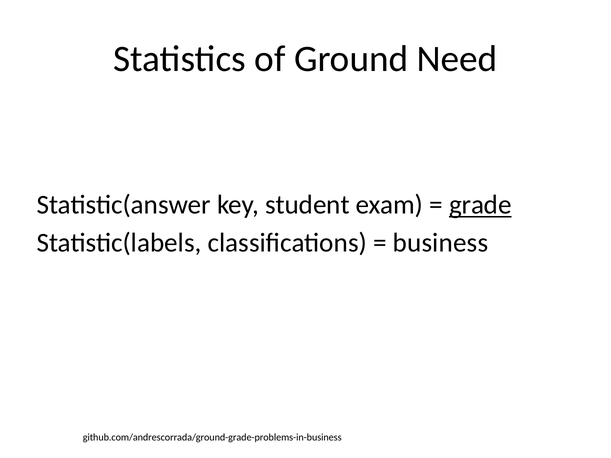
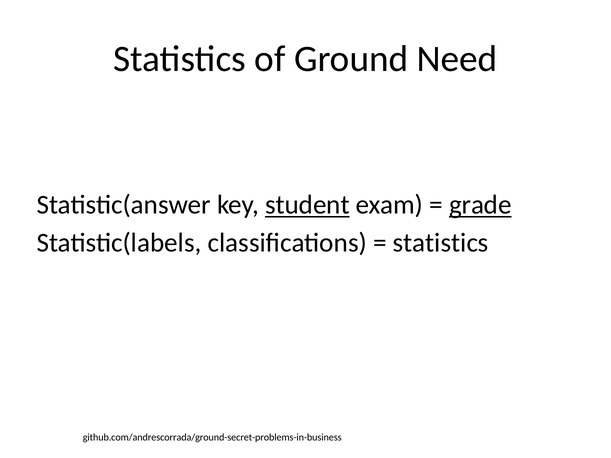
student underline: none -> present
business at (441, 243): business -> statistics
github.com/andrescorrada/ground-grade-problems-in-business: github.com/andrescorrada/ground-grade-problems-in-business -> github.com/andrescorrada/ground-secret-problems-in-business
